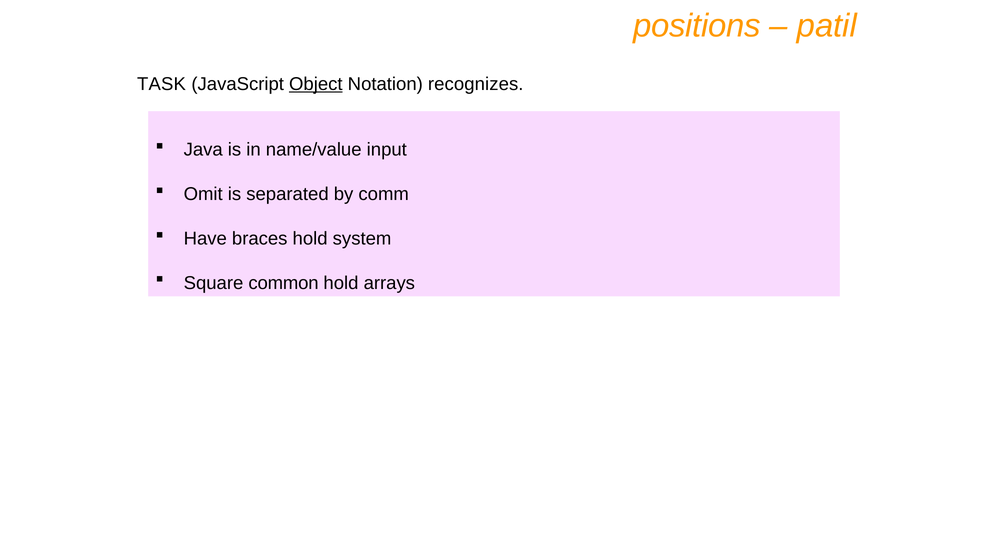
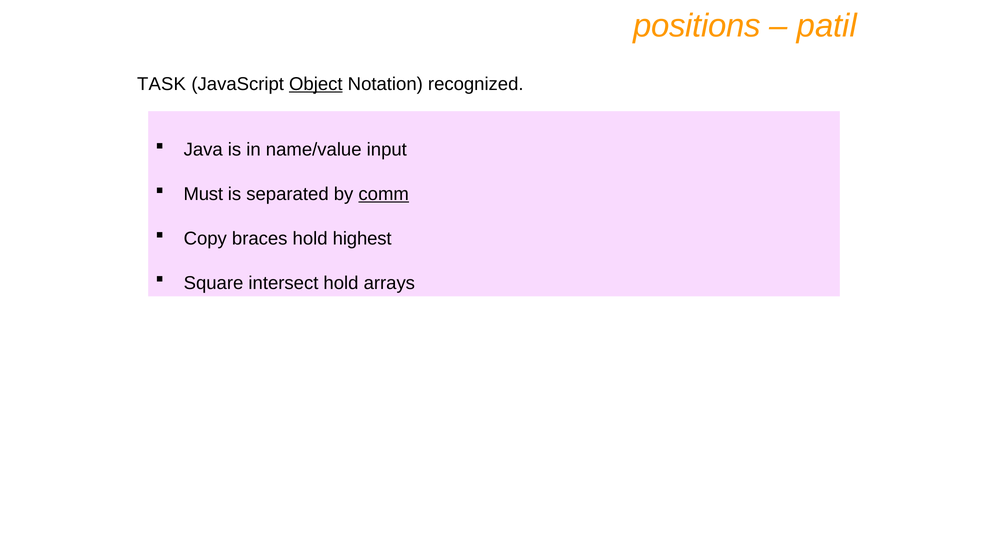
recognizes: recognizes -> recognized
Omit: Omit -> Must
comm underline: none -> present
Have: Have -> Copy
system: system -> highest
common: common -> intersect
